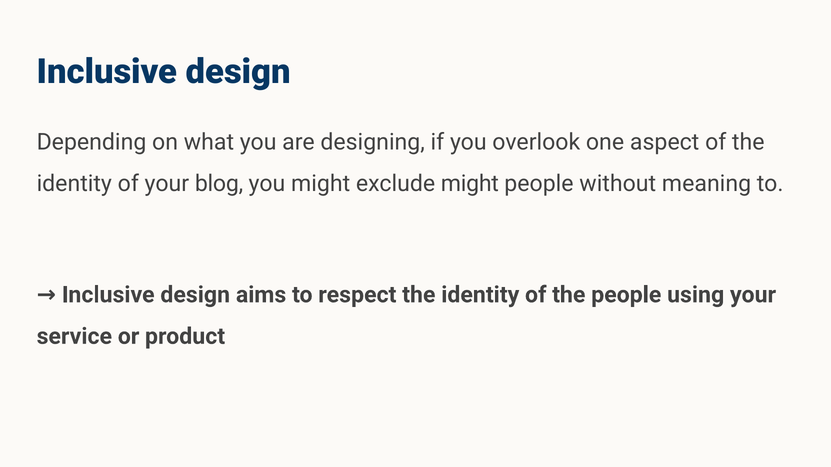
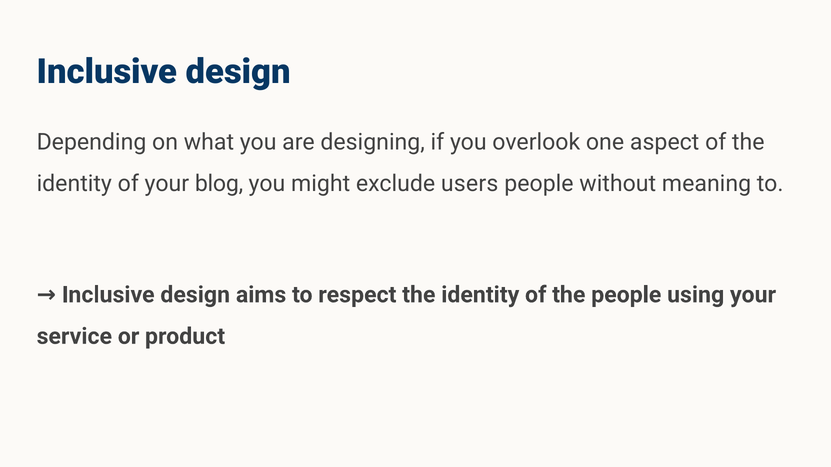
exclude might: might -> users
